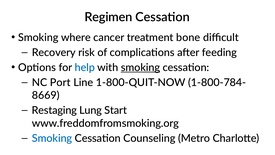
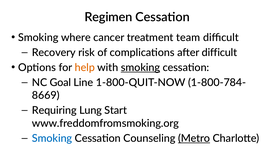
bone: bone -> team
after feeding: feeding -> difficult
help colour: blue -> orange
Port: Port -> Goal
Restaging: Restaging -> Requiring
Metro underline: none -> present
